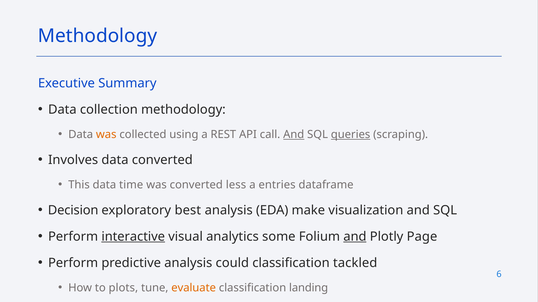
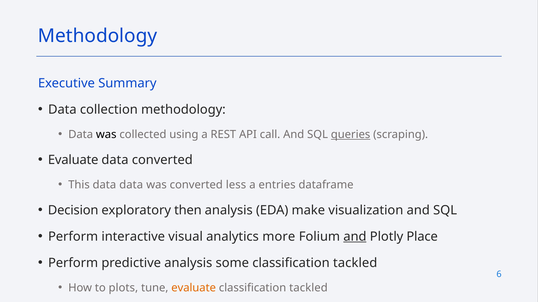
was at (106, 135) colour: orange -> black
And at (294, 135) underline: present -> none
Involves at (73, 160): Involves -> Evaluate
data time: time -> data
best: best -> then
interactive underline: present -> none
some: some -> more
Page: Page -> Place
could: could -> some
landing at (309, 288): landing -> tackled
